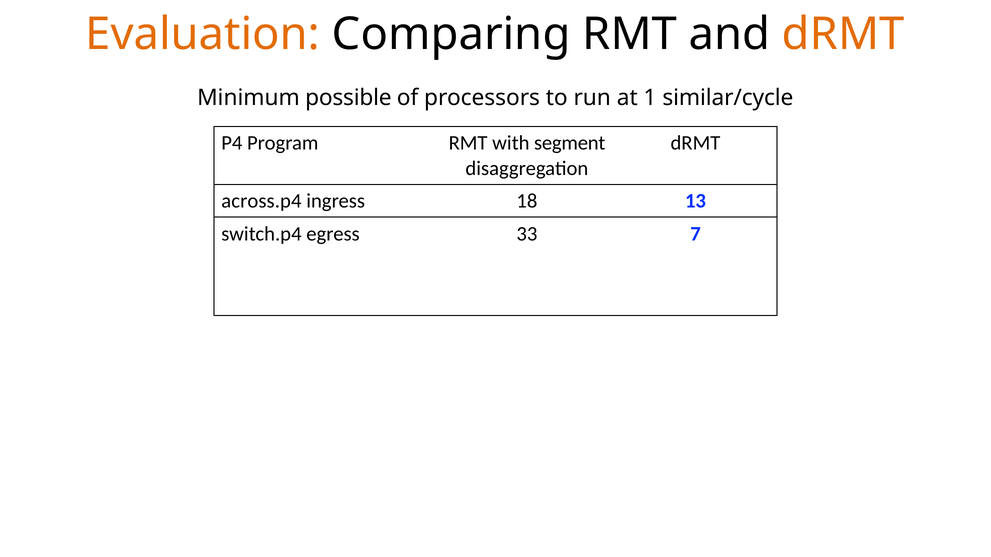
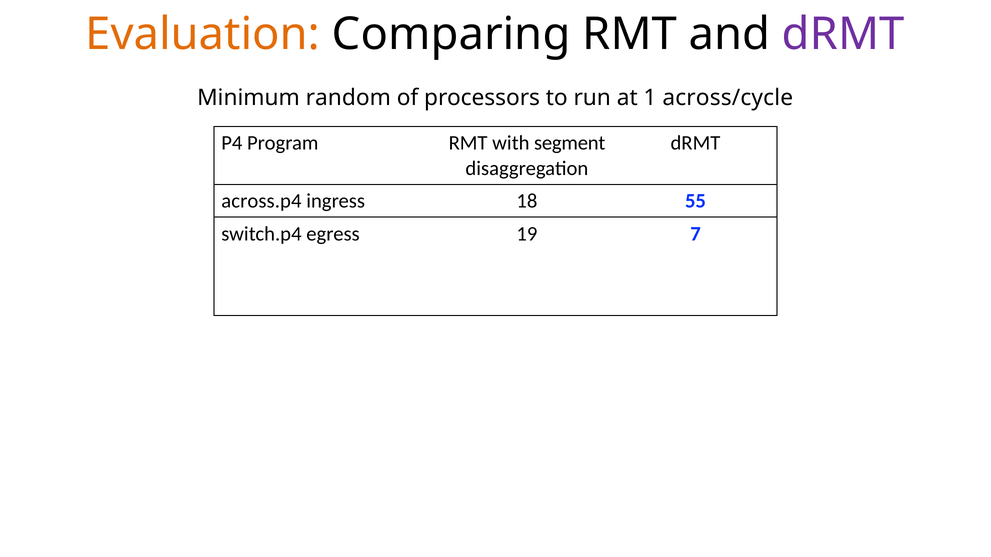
dRMT at (843, 34) colour: orange -> purple
possible: possible -> random
similar/cycle: similar/cycle -> across/cycle
13: 13 -> 55
33: 33 -> 19
